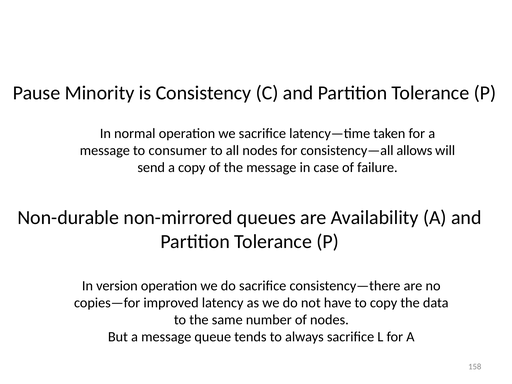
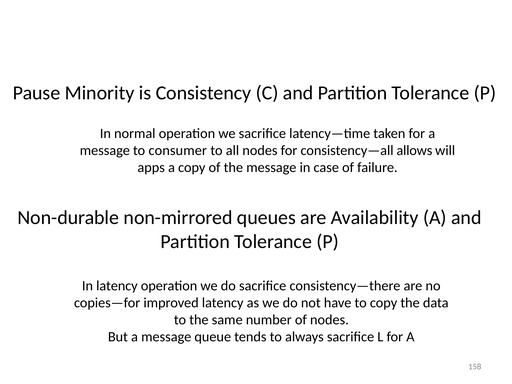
send: send -> apps
In version: version -> latency
